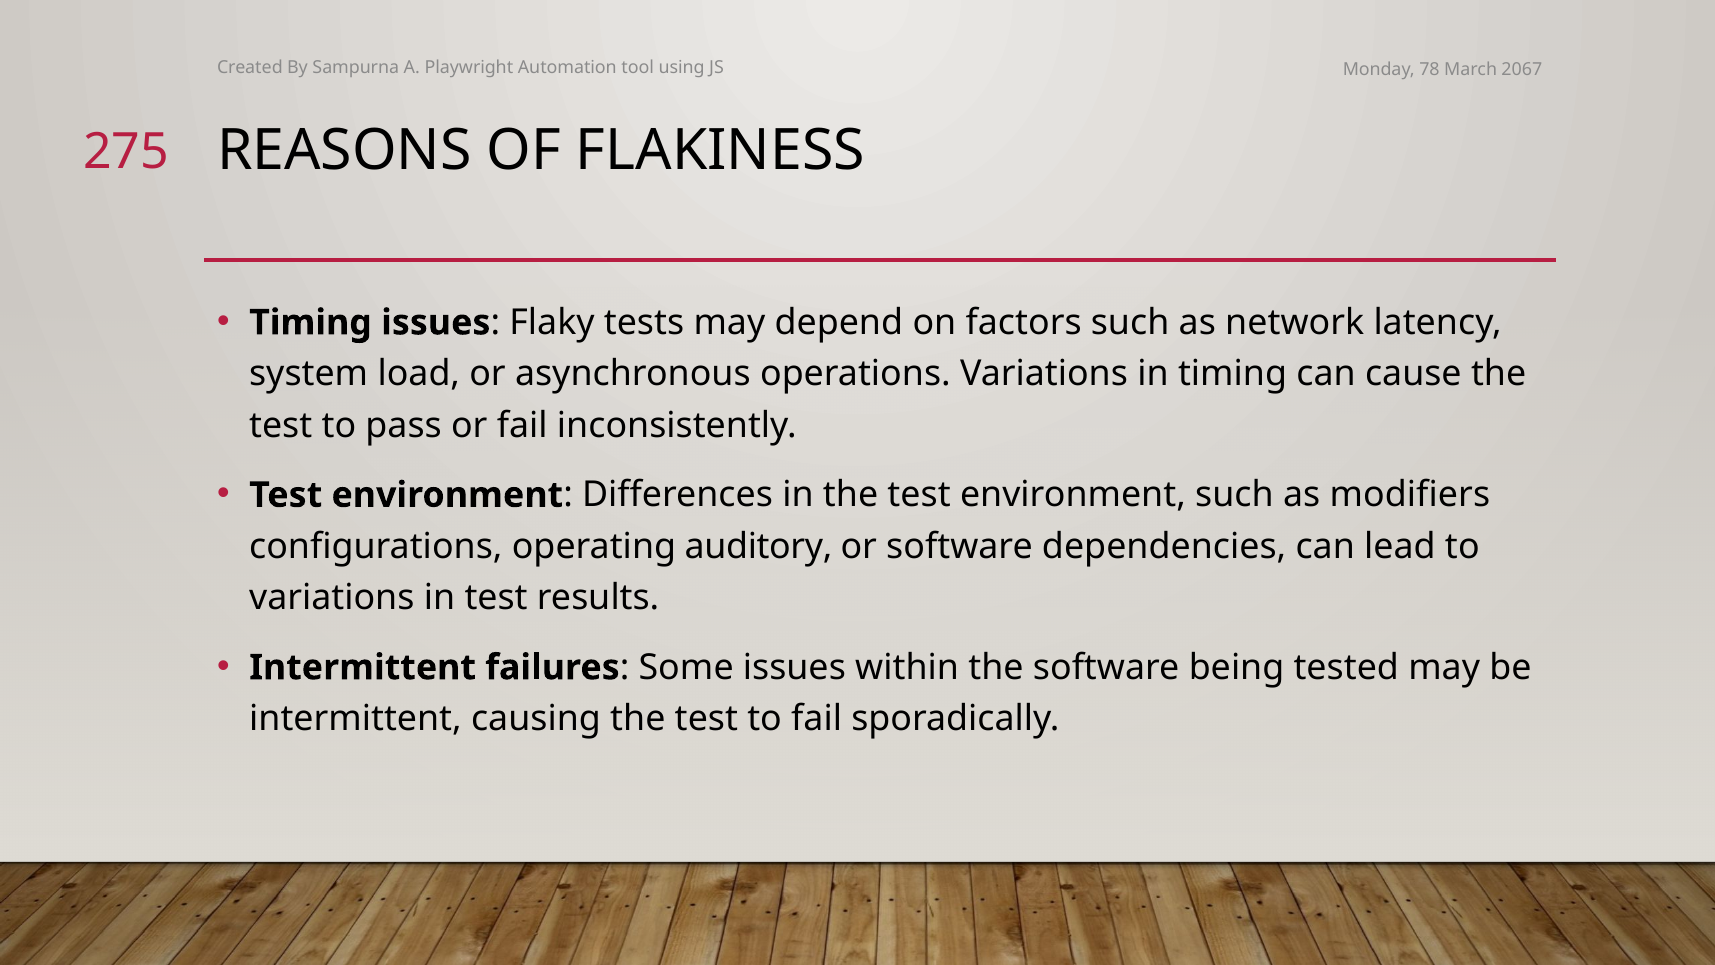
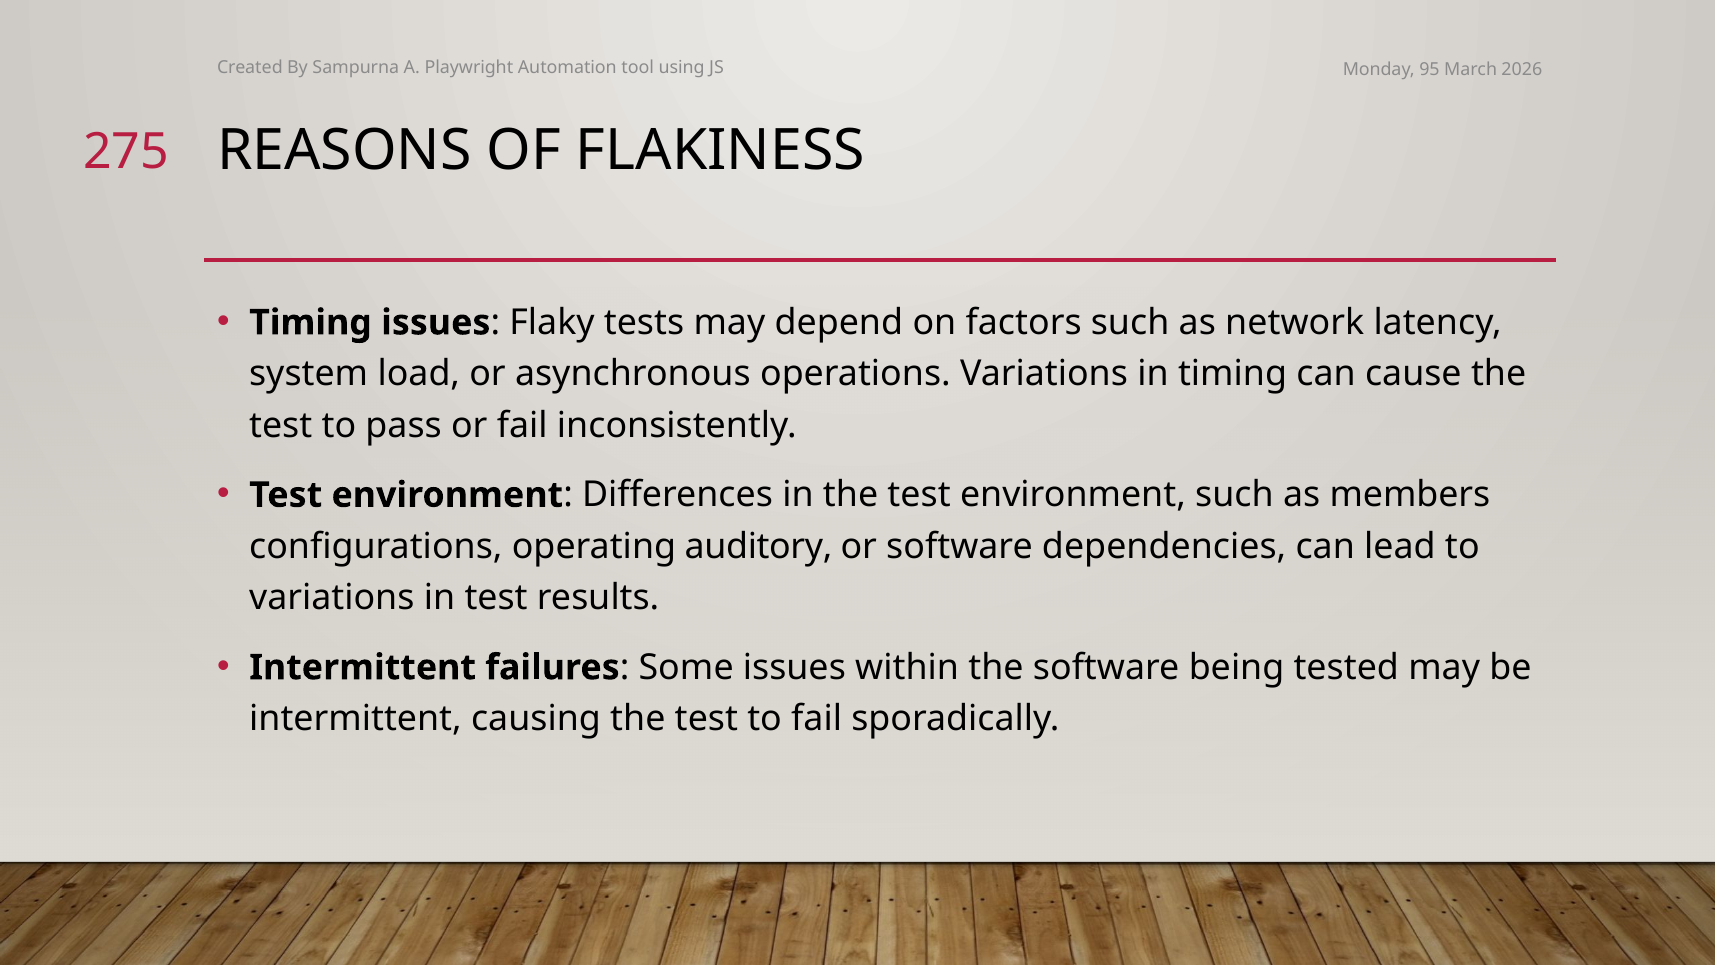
78: 78 -> 95
2067: 2067 -> 2026
modifiers: modifiers -> members
